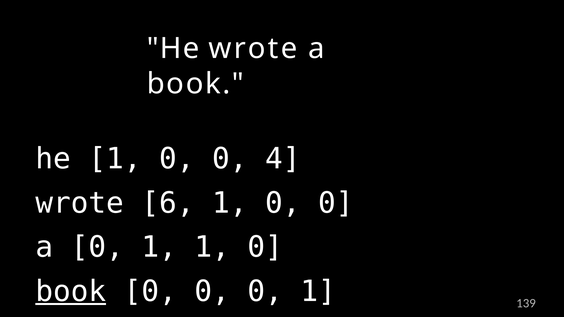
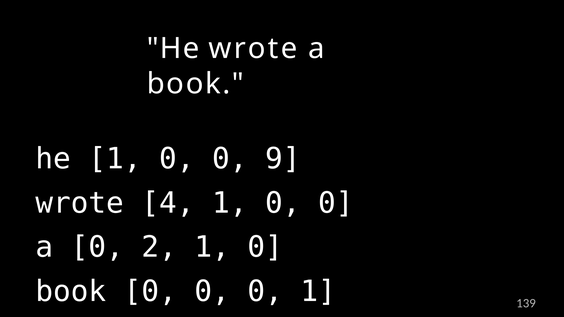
4: 4 -> 9
6: 6 -> 4
a 0 1: 1 -> 2
book at (71, 292) underline: present -> none
